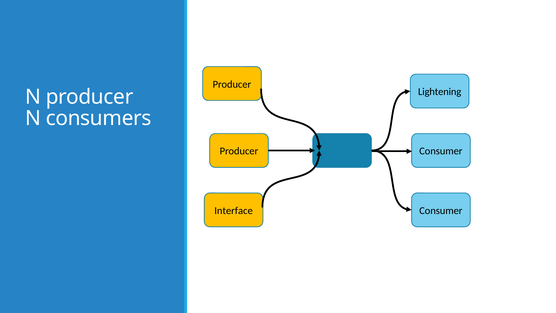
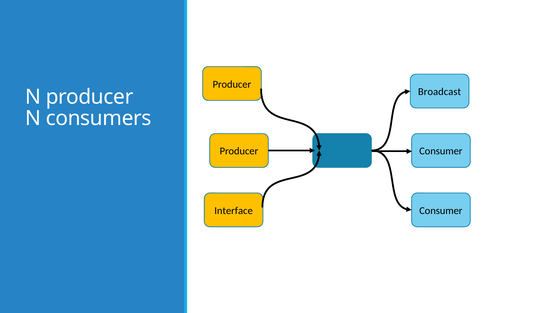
Lightening: Lightening -> Broadcast
